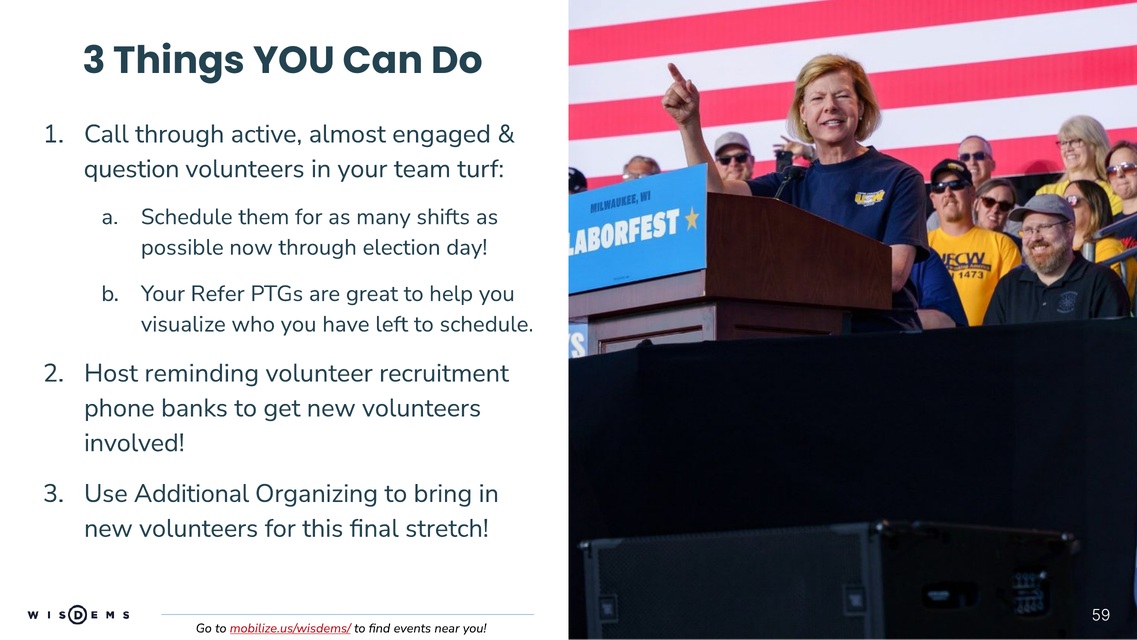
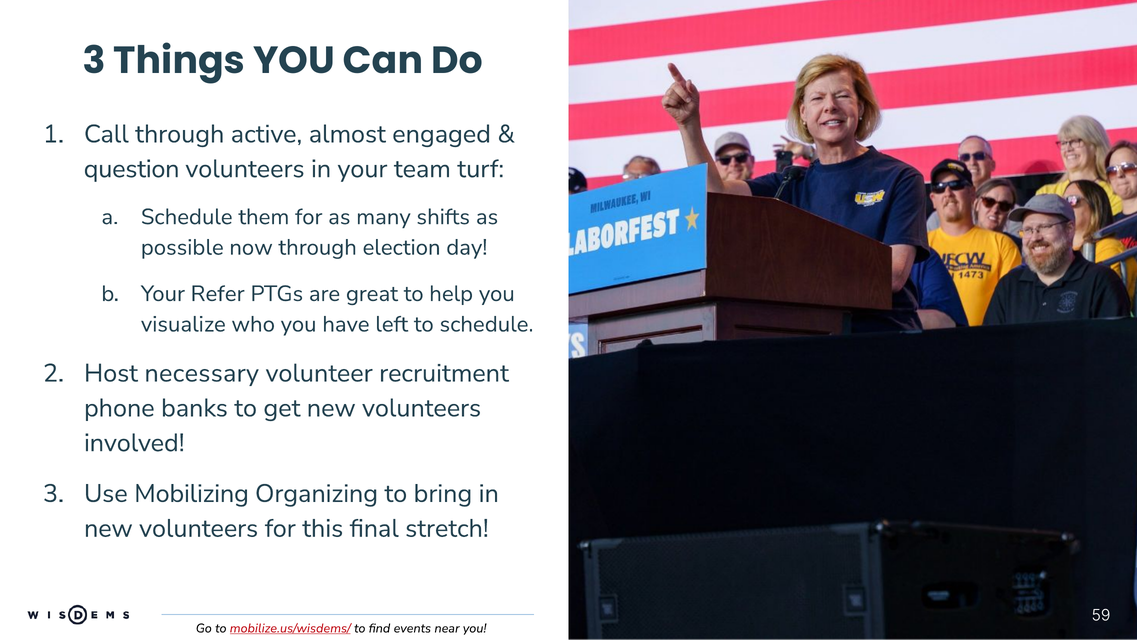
reminding: reminding -> necessary
Additional: Additional -> Mobilizing
